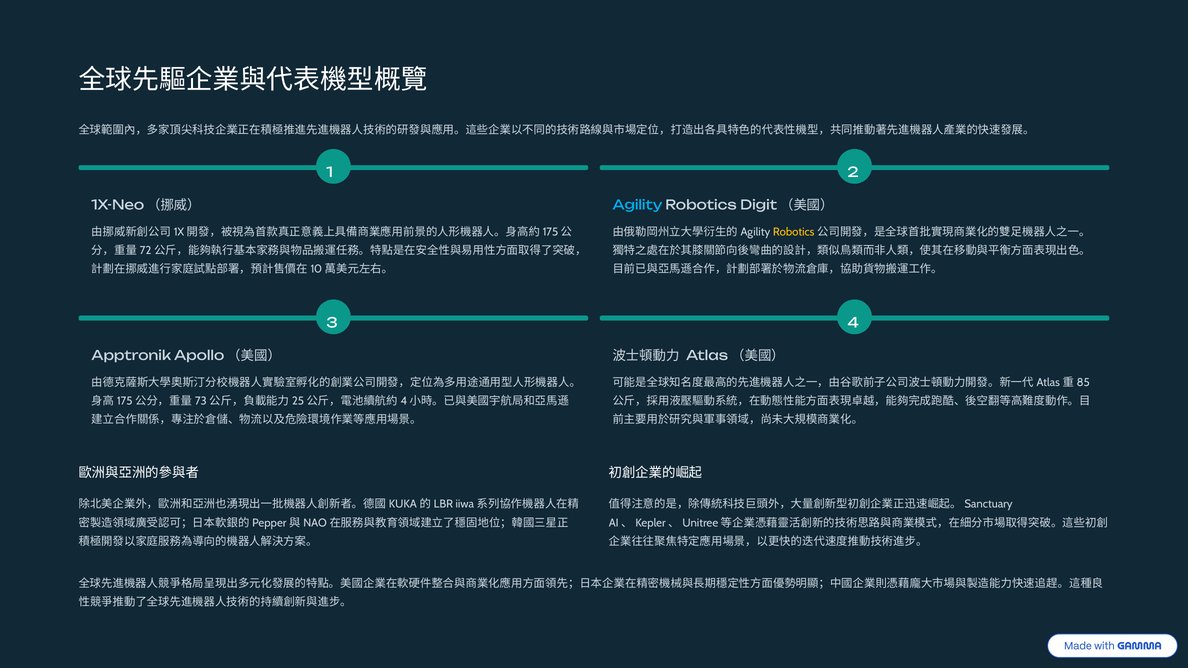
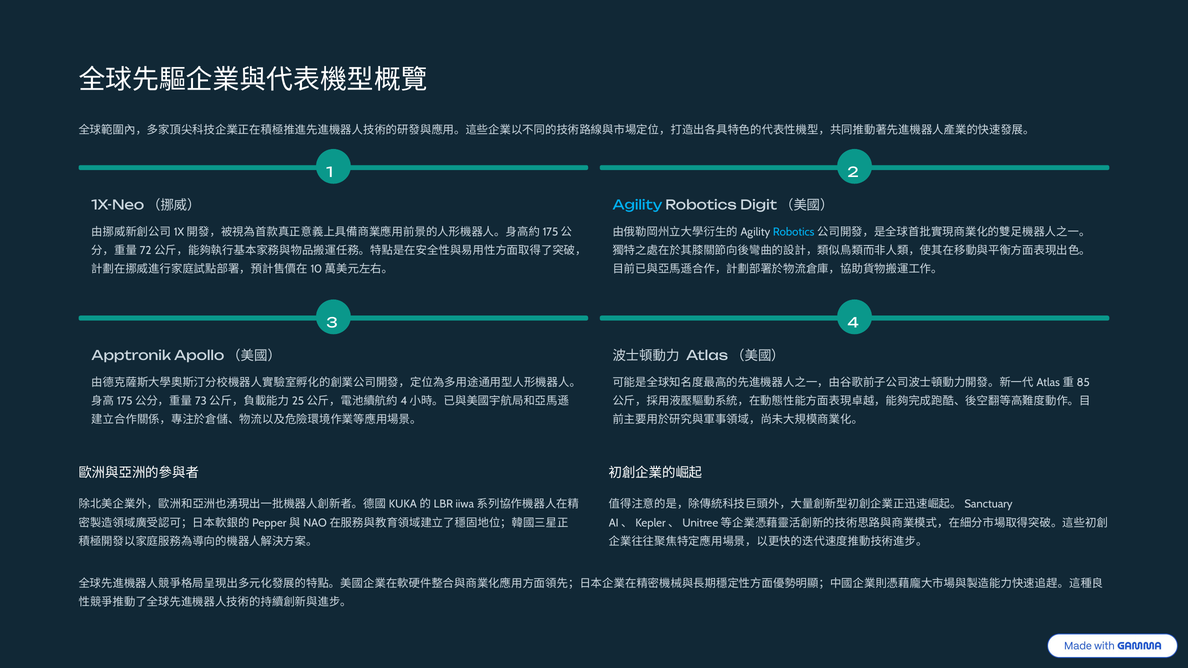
Robotics at (794, 232) colour: yellow -> light blue
